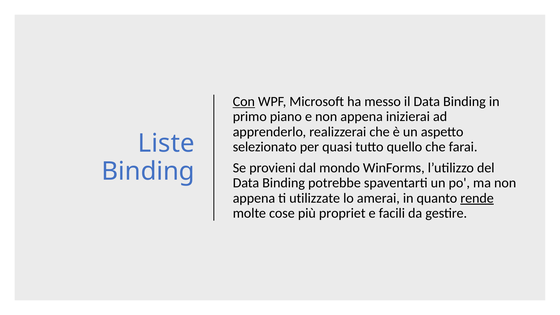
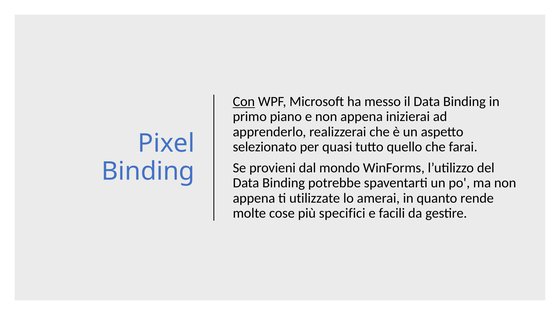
Liste: Liste -> Pixel
rende underline: present -> none
propriet: propriet -> specifici
